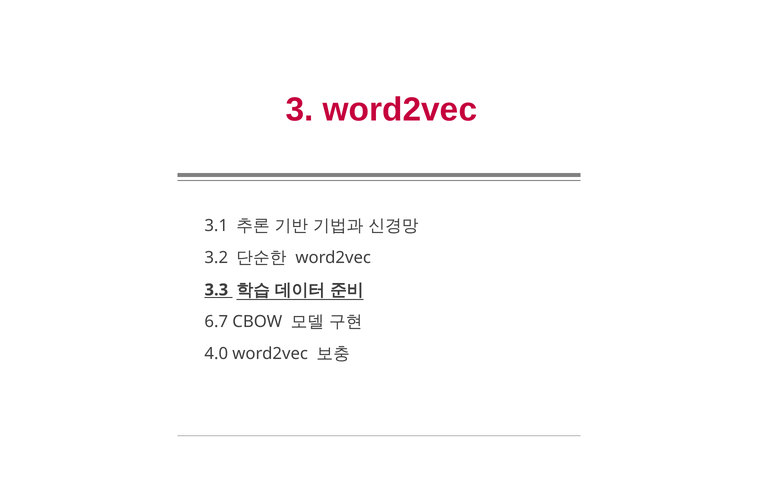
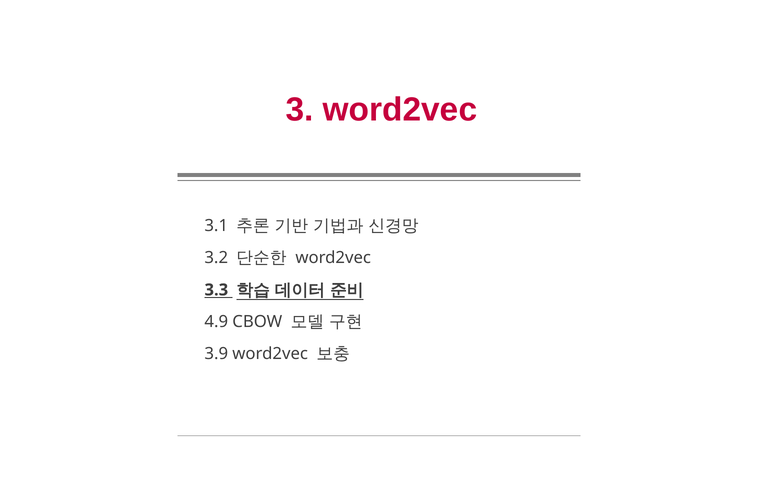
6.7: 6.7 -> 4.9
4.0: 4.0 -> 3.9
